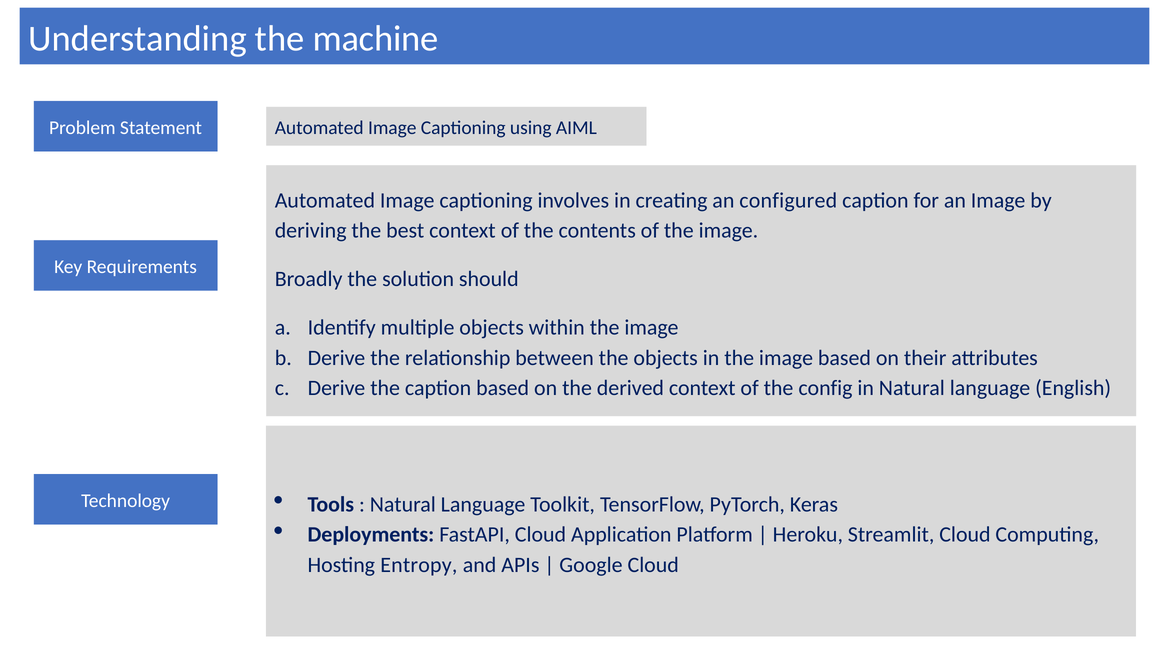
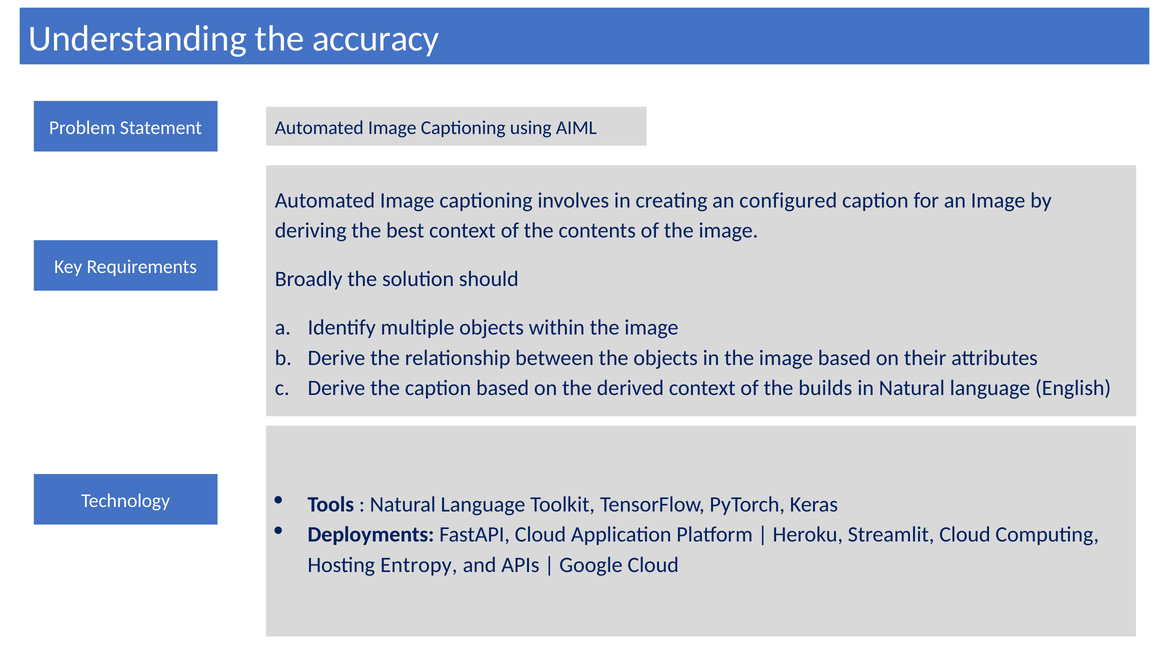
machine: machine -> accuracy
config: config -> builds
